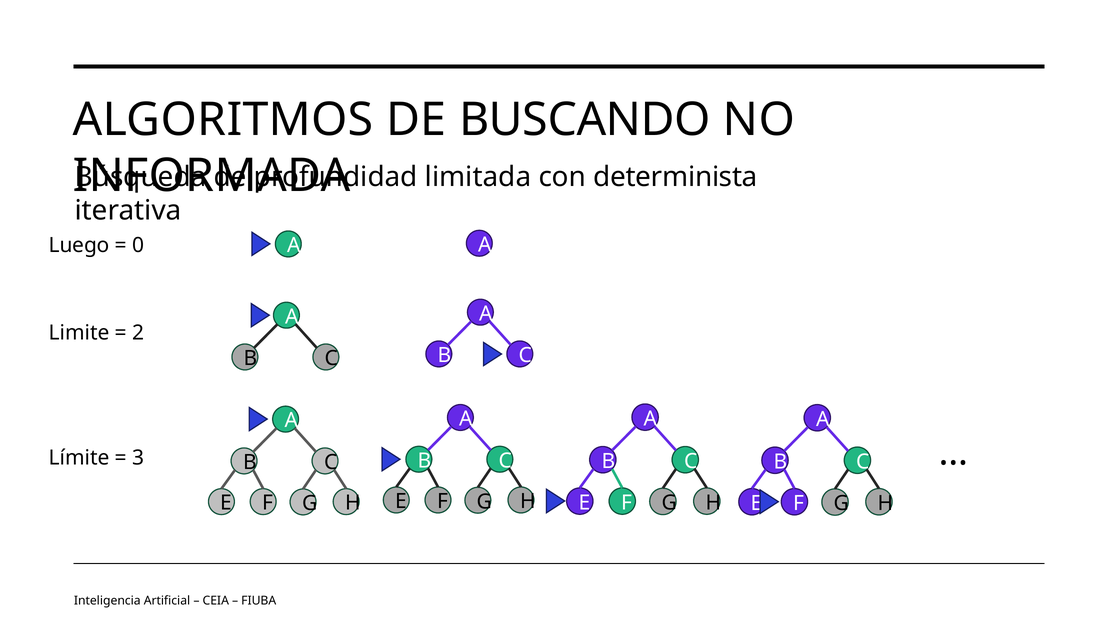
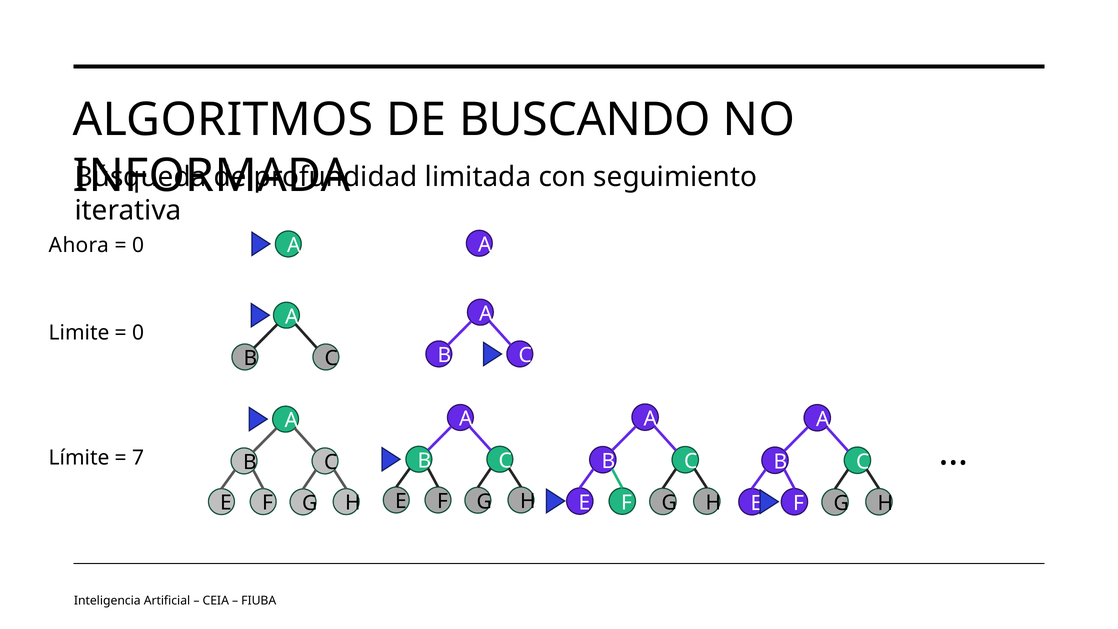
determinista: determinista -> seguimiento
Luego: Luego -> Ahora
2 at (138, 333): 2 -> 0
3: 3 -> 7
